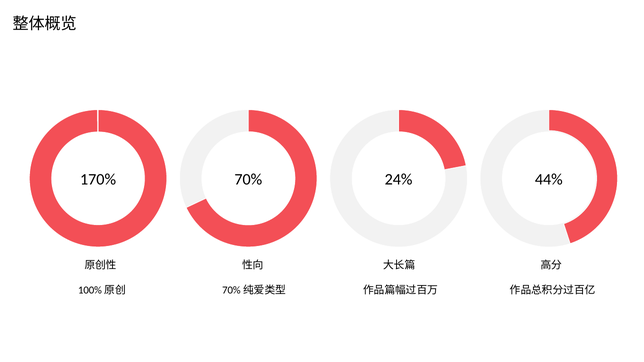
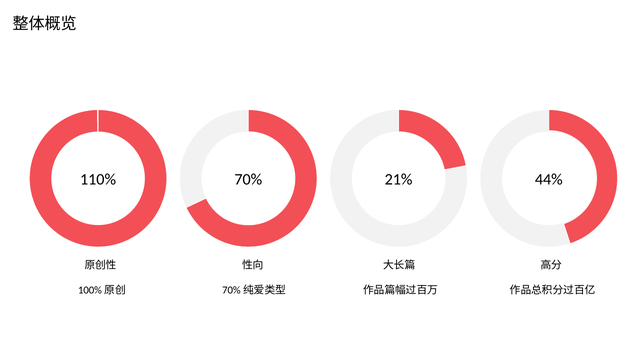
170%: 170% -> 110%
24%: 24% -> 21%
